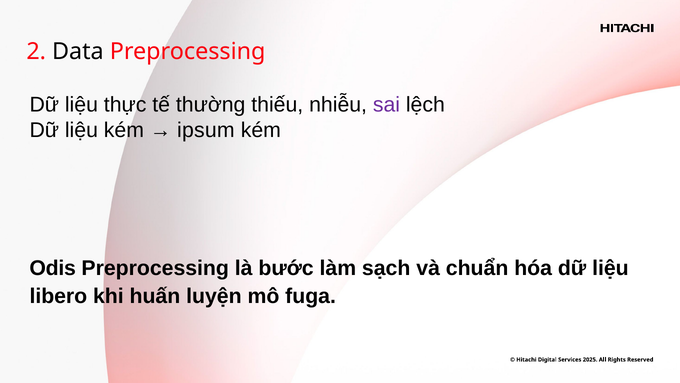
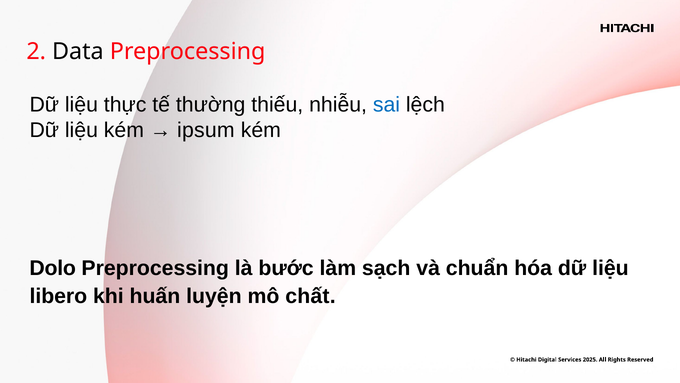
sai colour: purple -> blue
Odis: Odis -> Dolo
fuga: fuga -> chất
